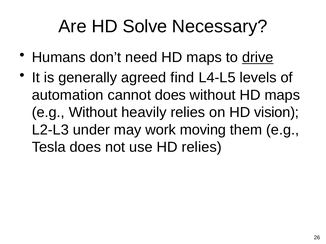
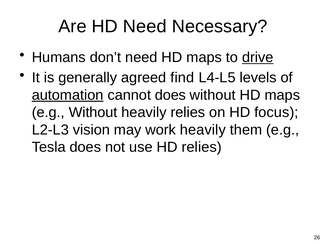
HD Solve: Solve -> Need
automation underline: none -> present
vision: vision -> focus
under: under -> vision
work moving: moving -> heavily
